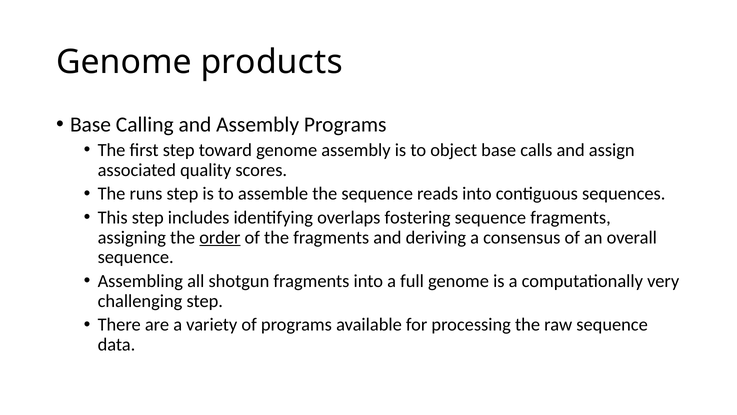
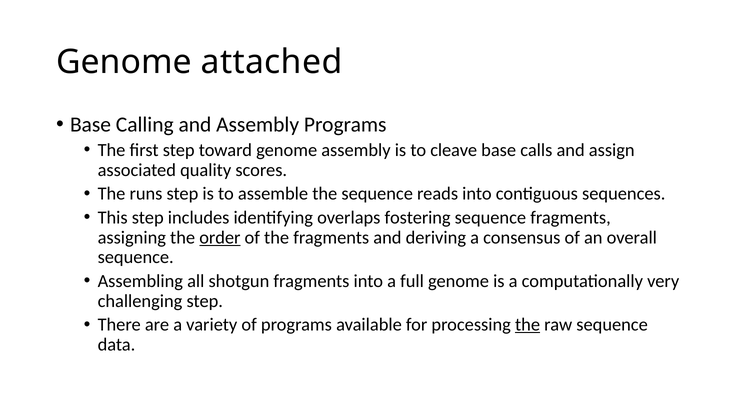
products: products -> attached
object: object -> cleave
the at (528, 324) underline: none -> present
